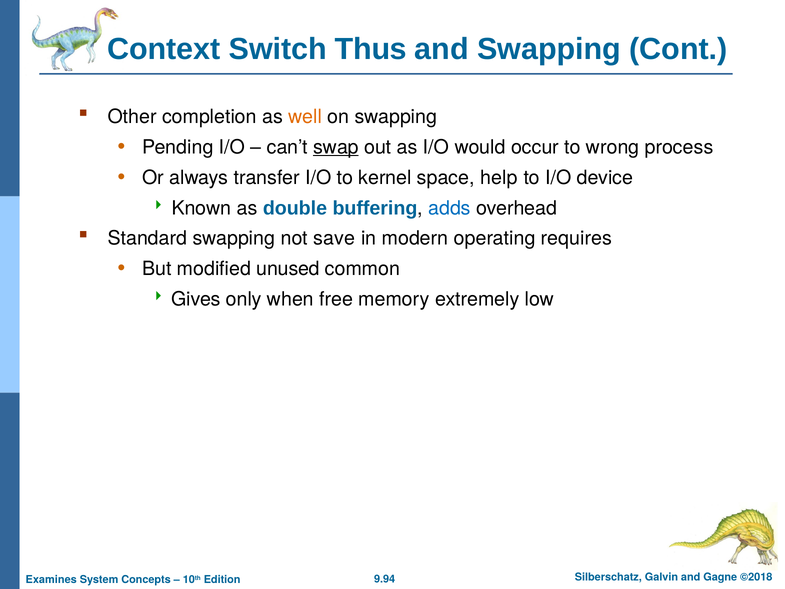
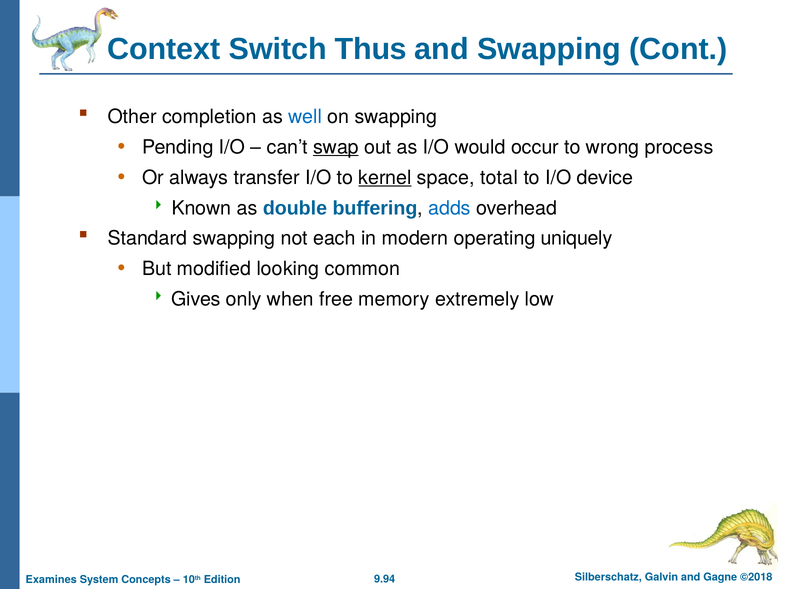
well colour: orange -> blue
kernel underline: none -> present
help: help -> total
save: save -> each
requires: requires -> uniquely
unused: unused -> looking
